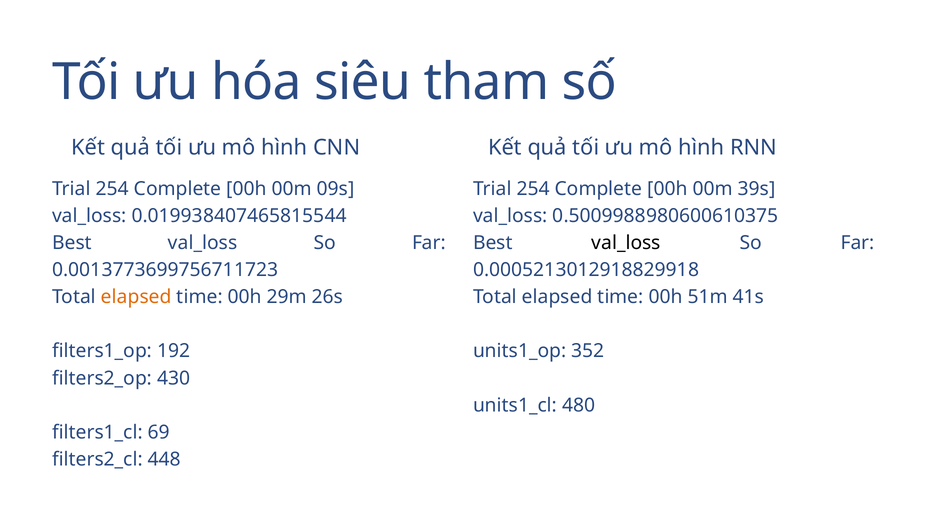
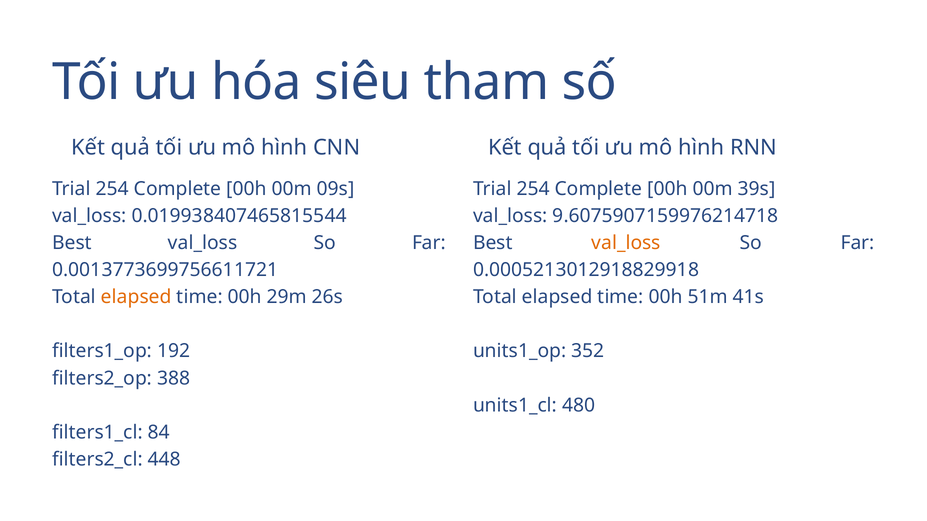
0.5009988980600610375: 0.5009988980600610375 -> 9.6075907159976214718
val_loss at (626, 243) colour: black -> orange
0.0013773699756711723: 0.0013773699756711723 -> 0.0013773699756611721
430: 430 -> 388
69: 69 -> 84
